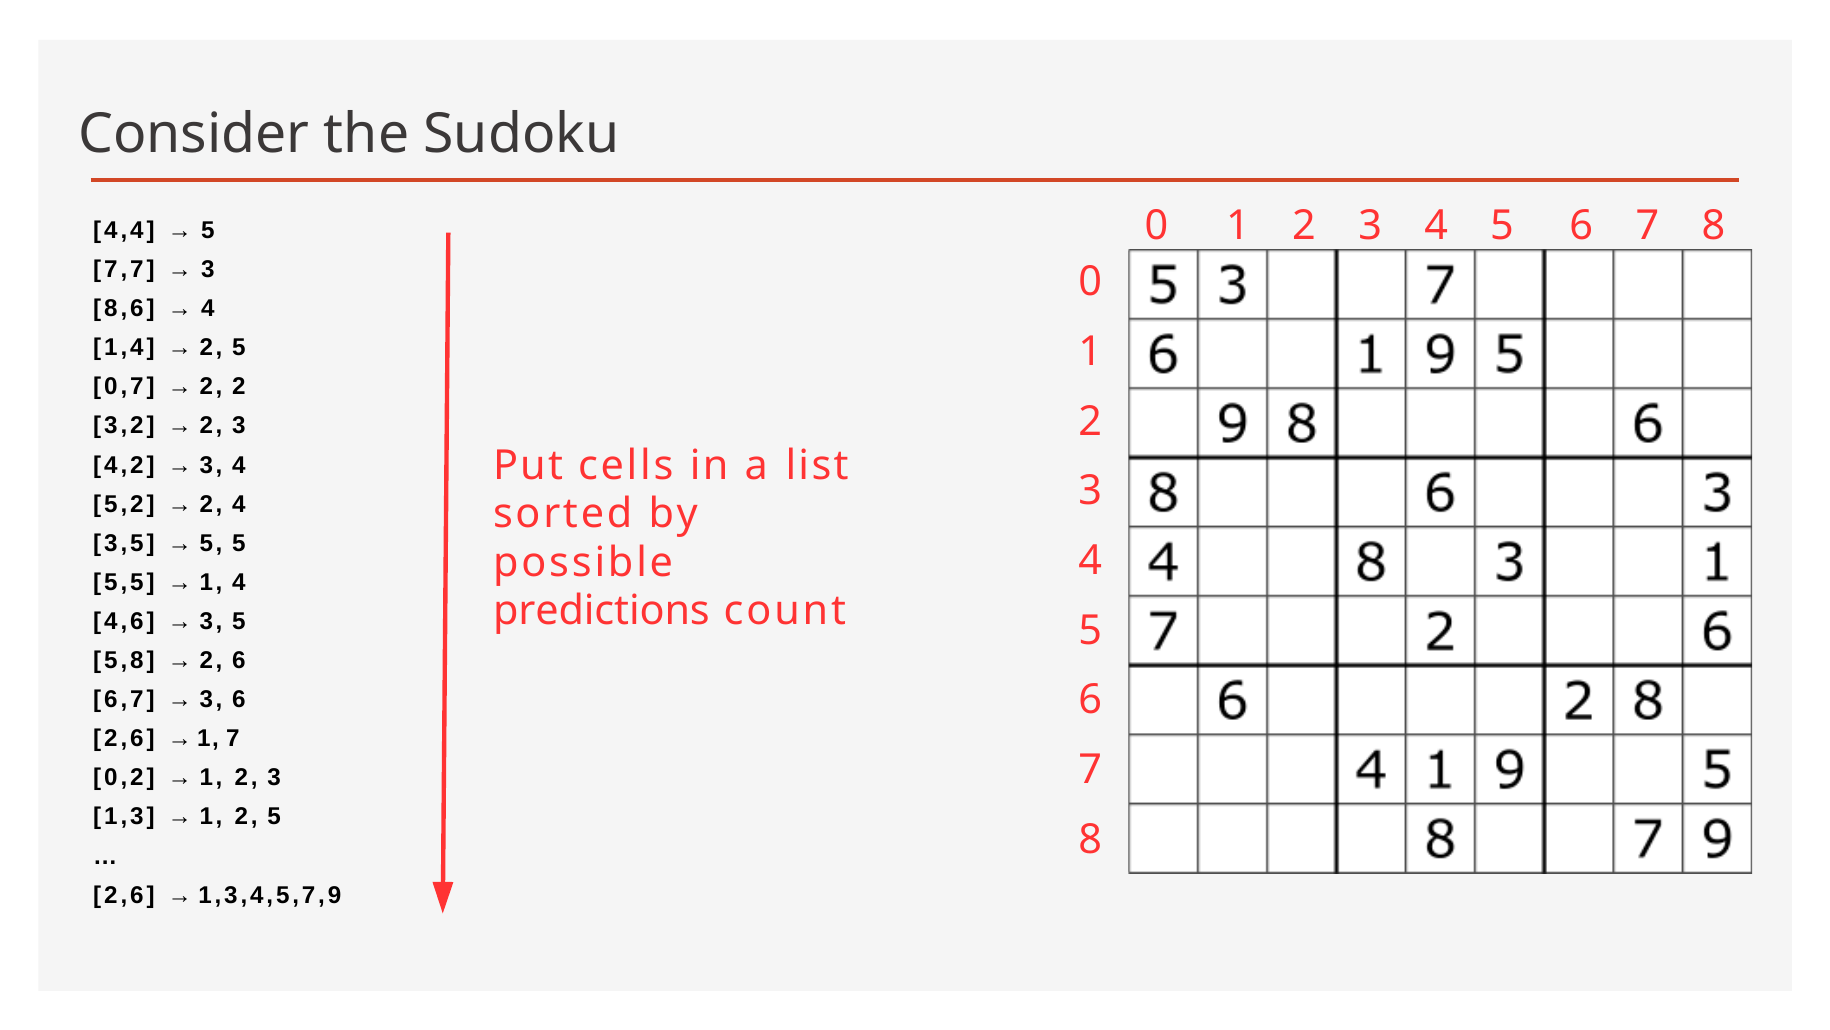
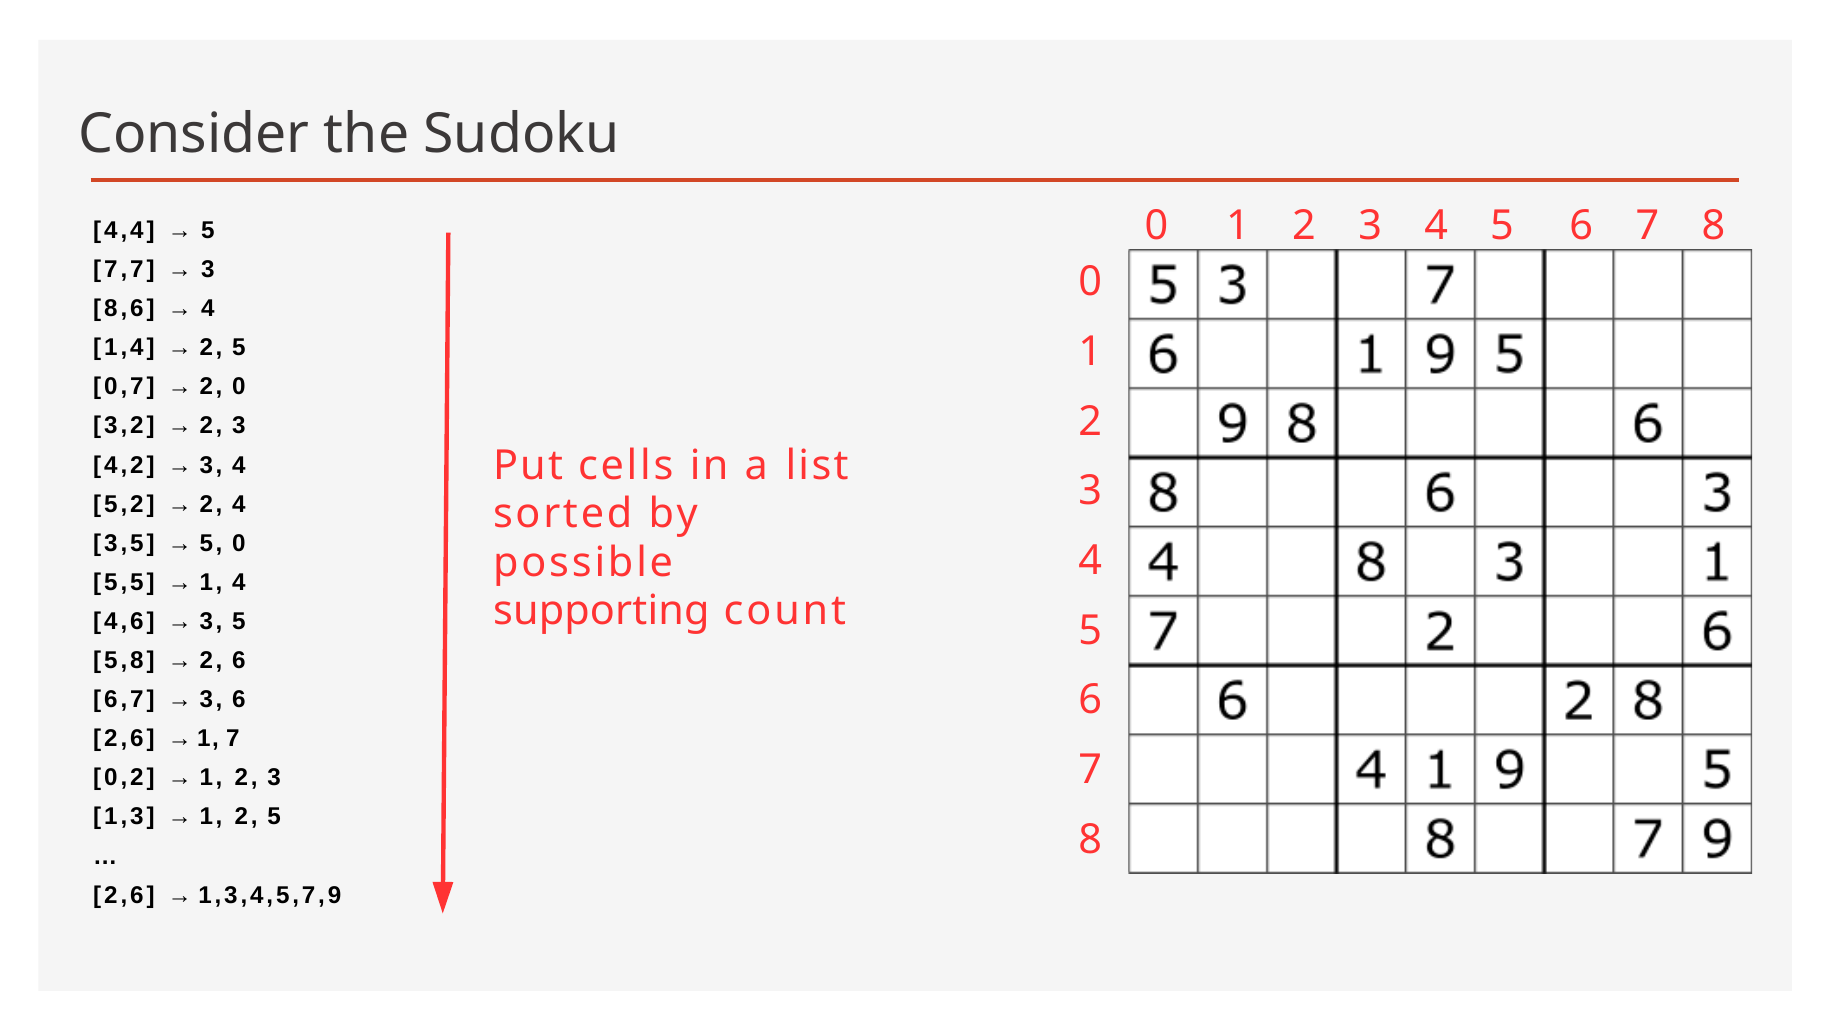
2 2: 2 -> 0
5 5: 5 -> 0
predictions: predictions -> supporting
